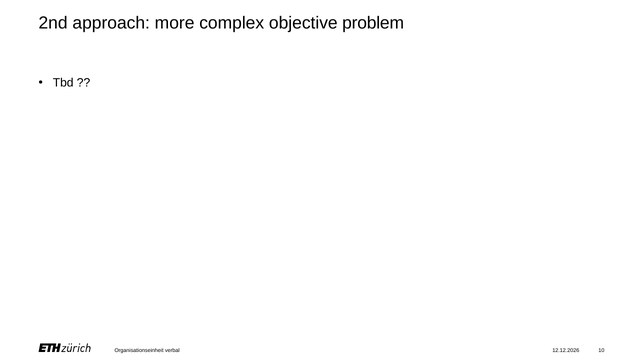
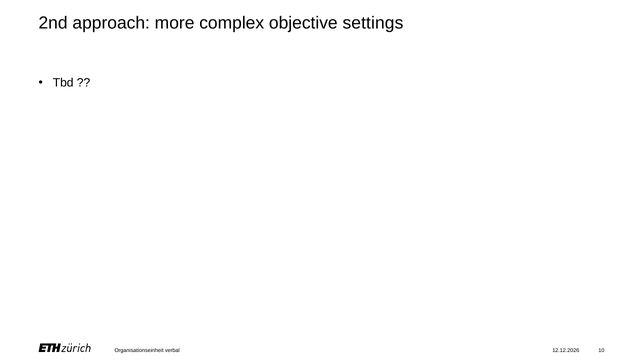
problem: problem -> settings
